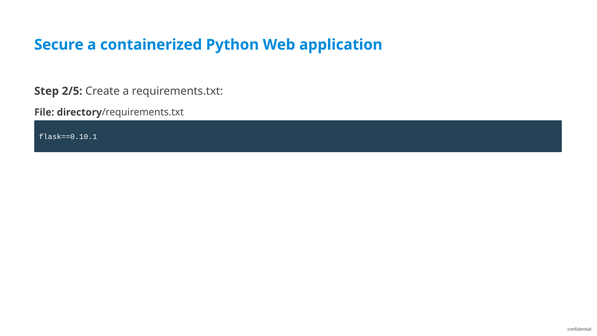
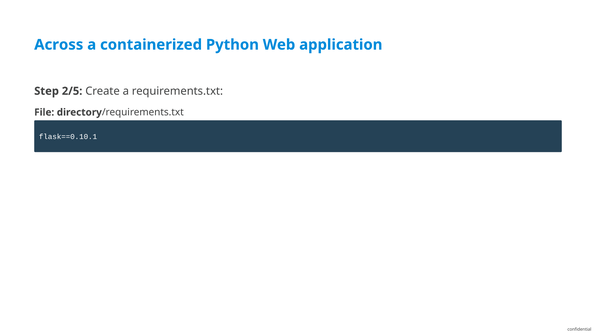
Secure: Secure -> Across
